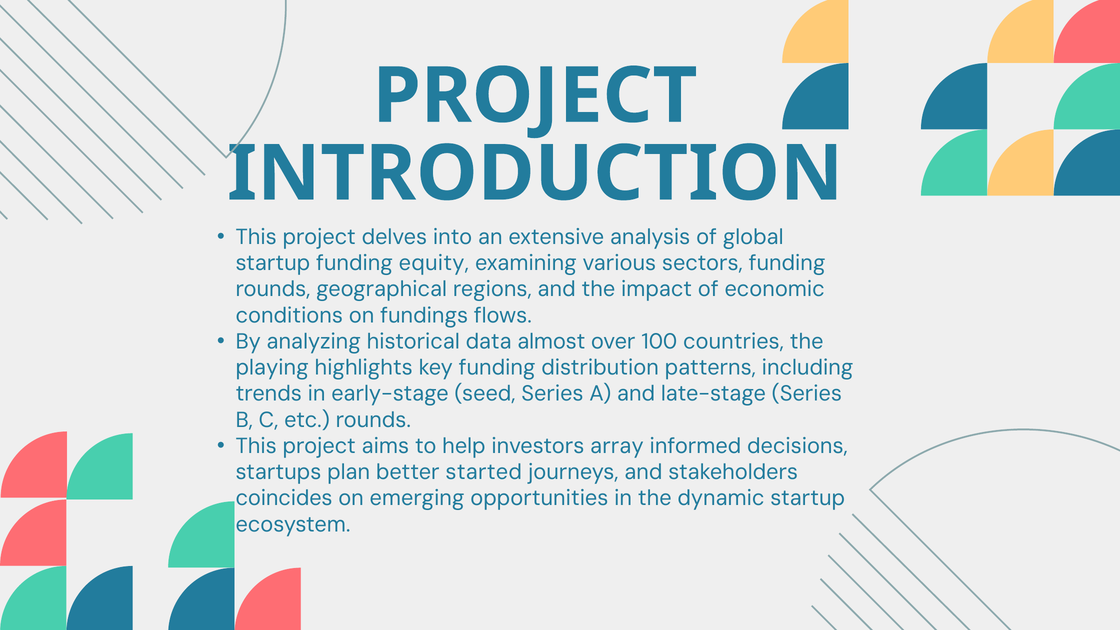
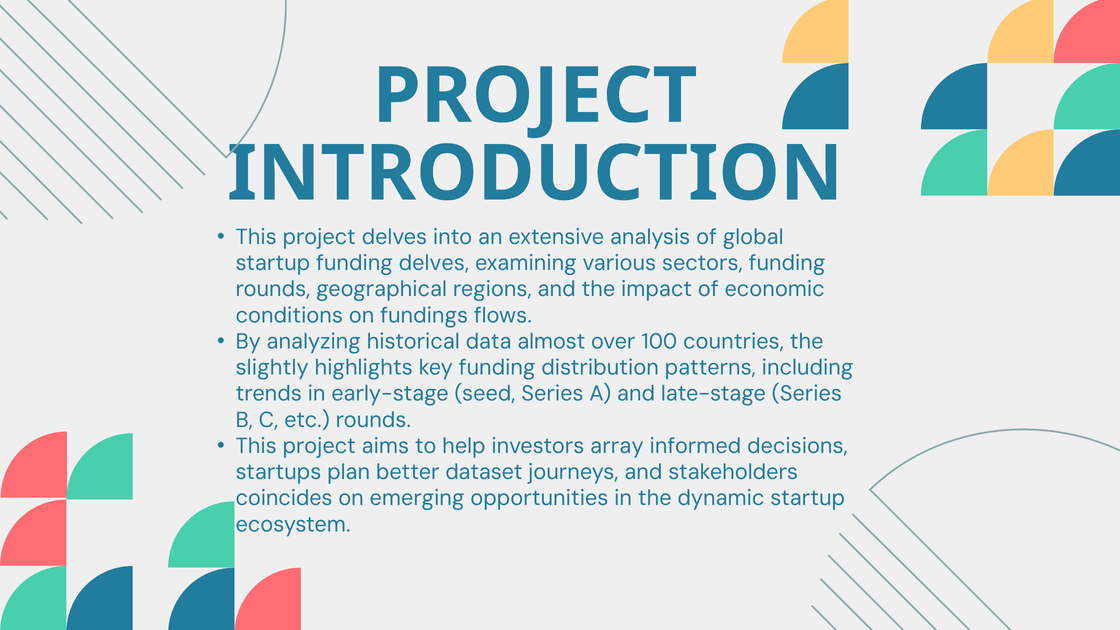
funding equity: equity -> delves
playing: playing -> slightly
started: started -> dataset
